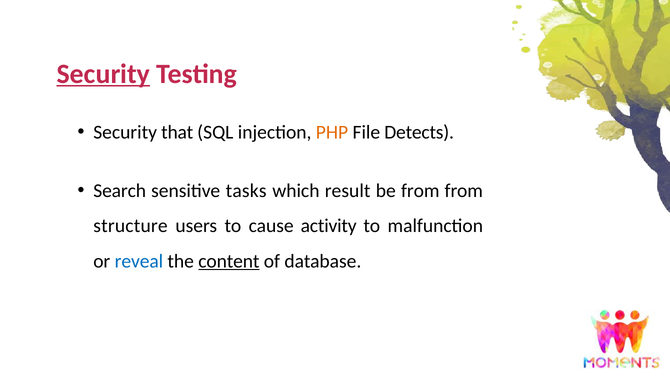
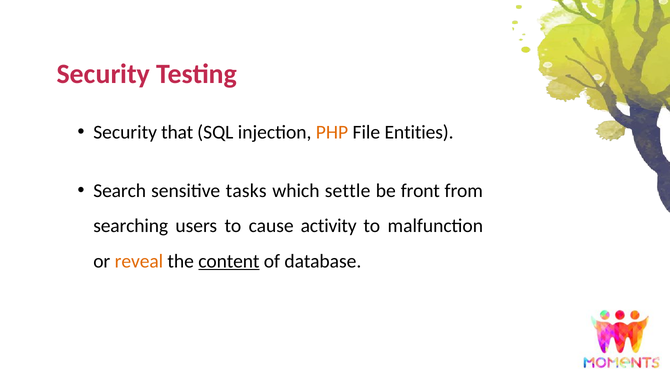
Security at (103, 74) underline: present -> none
Detects: Detects -> Entities
result: result -> settle
be from: from -> front
structure: structure -> searching
reveal colour: blue -> orange
